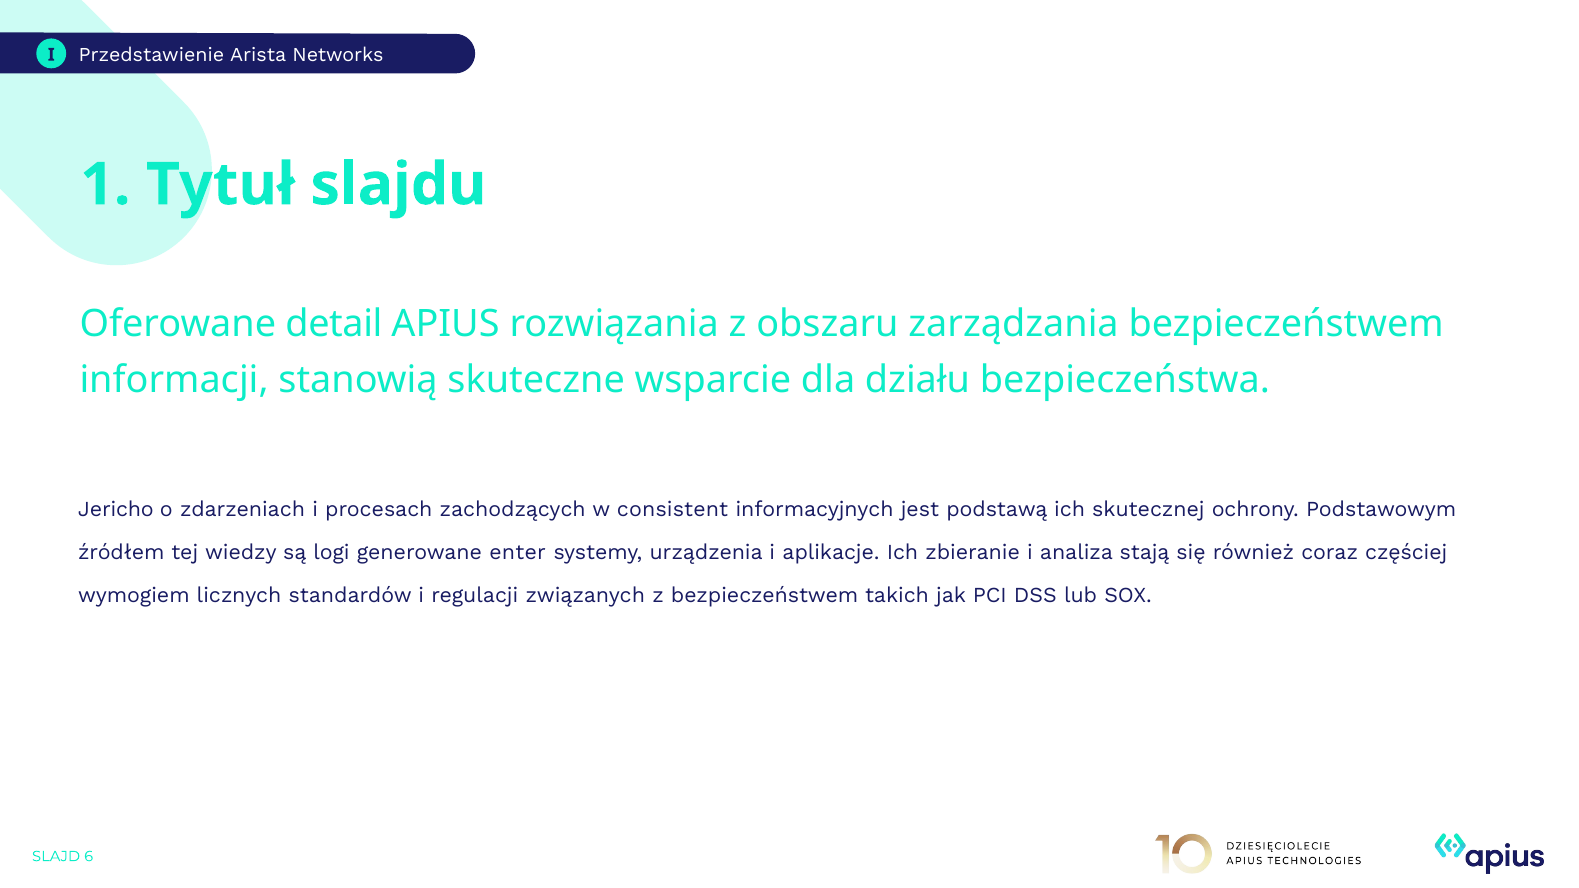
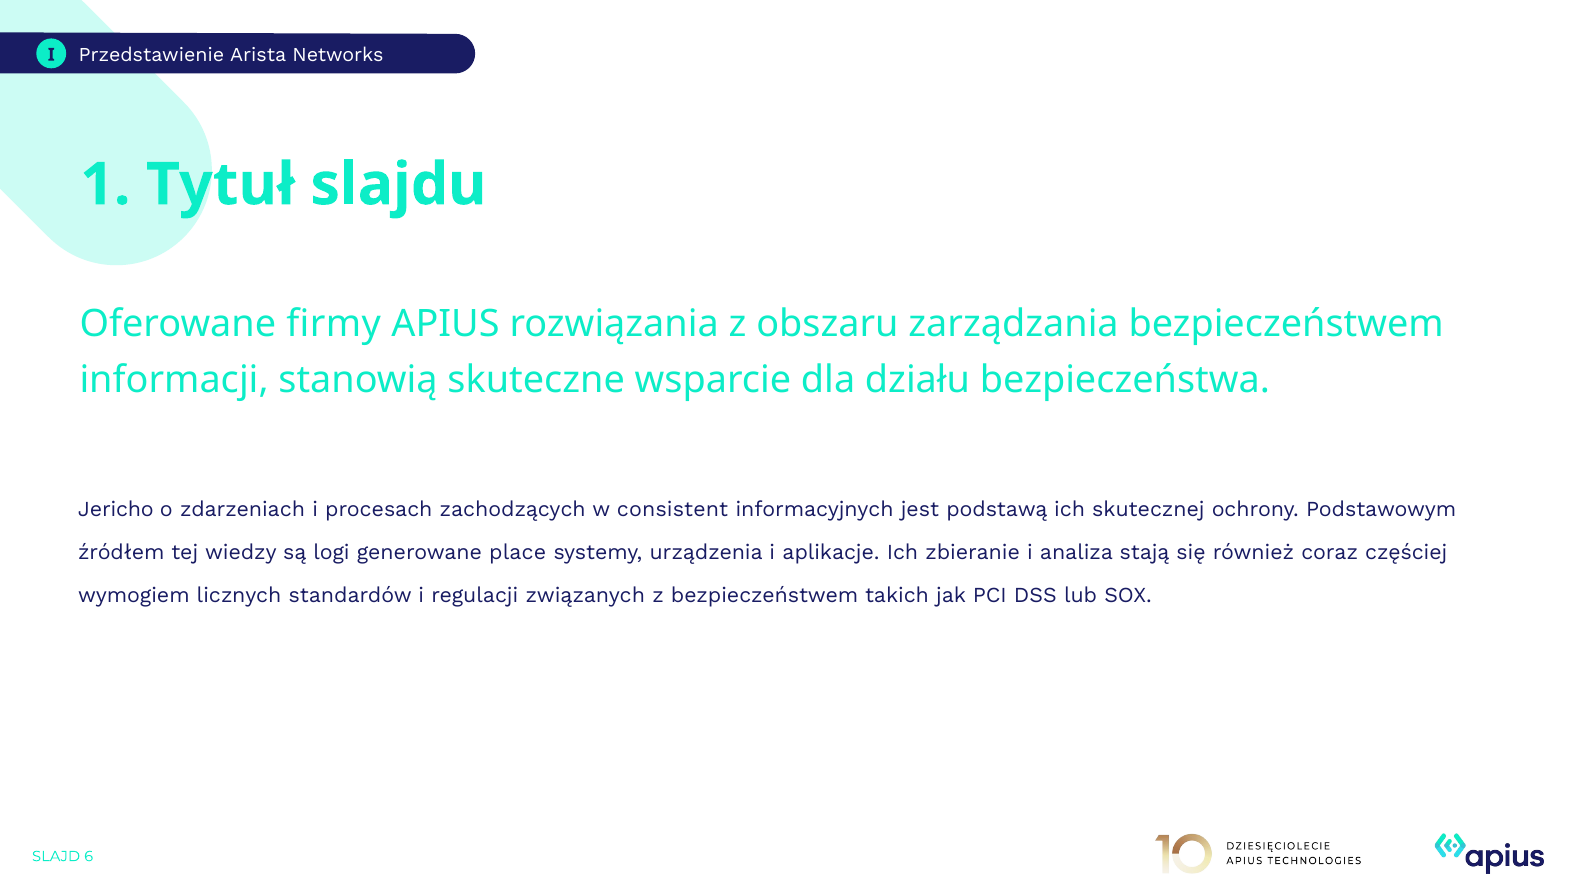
detail: detail -> firmy
enter: enter -> place
